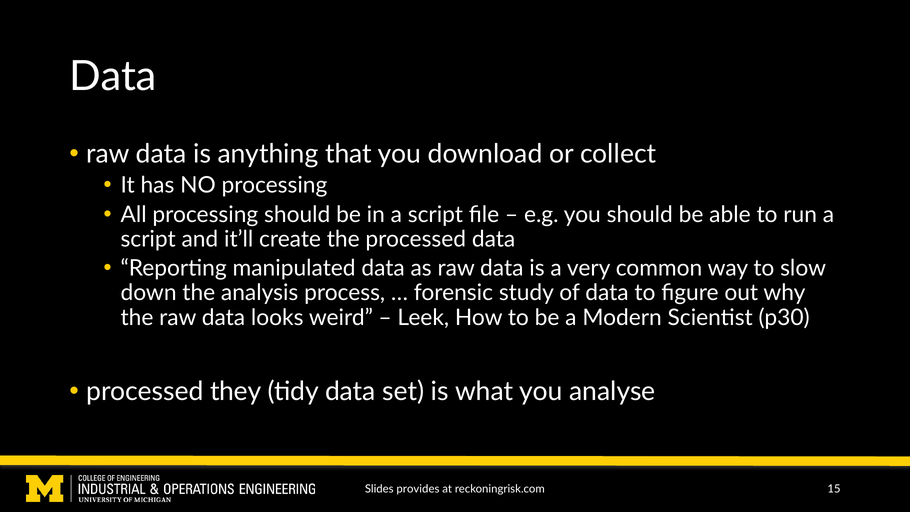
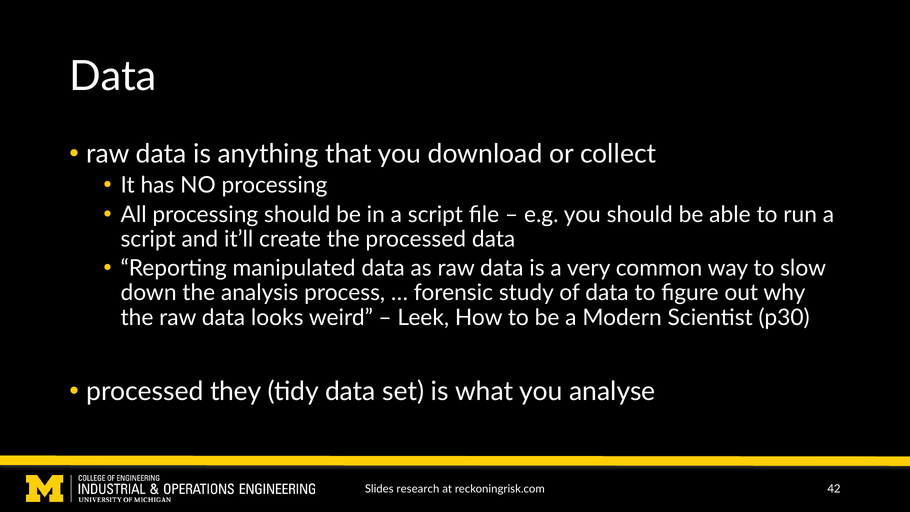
provides: provides -> research
15: 15 -> 42
